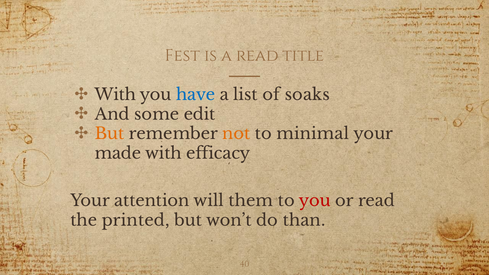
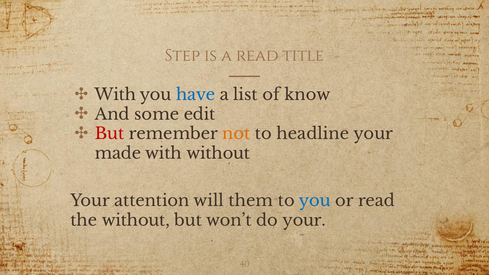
Fest: Fest -> Step
soaks: soaks -> know
But at (110, 134) colour: orange -> red
minimal: minimal -> headline
with efficacy: efficacy -> without
you at (315, 201) colour: red -> blue
the printed: printed -> without
do than: than -> your
